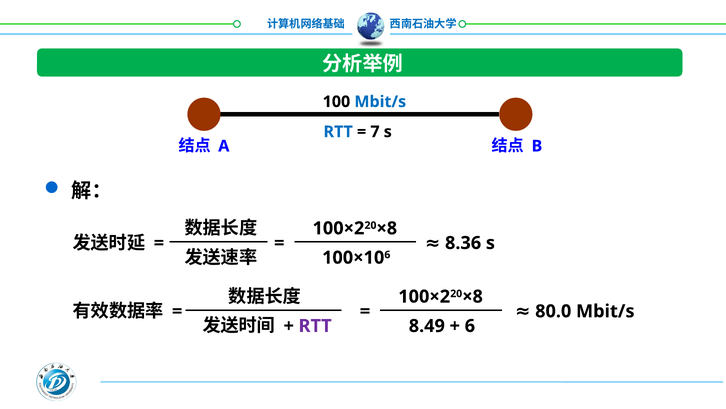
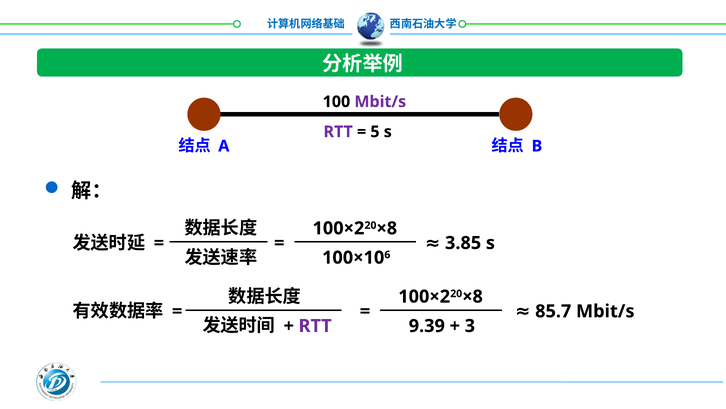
Mbit/s at (380, 102) colour: blue -> purple
RTT at (338, 132) colour: blue -> purple
7: 7 -> 5
8.36: 8.36 -> 3.85
80.0: 80.0 -> 85.7
8.49: 8.49 -> 9.39
6: 6 -> 3
